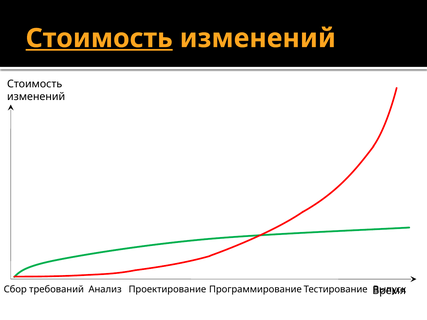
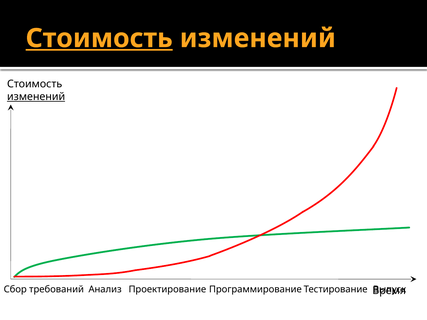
изменений at (36, 97) underline: none -> present
